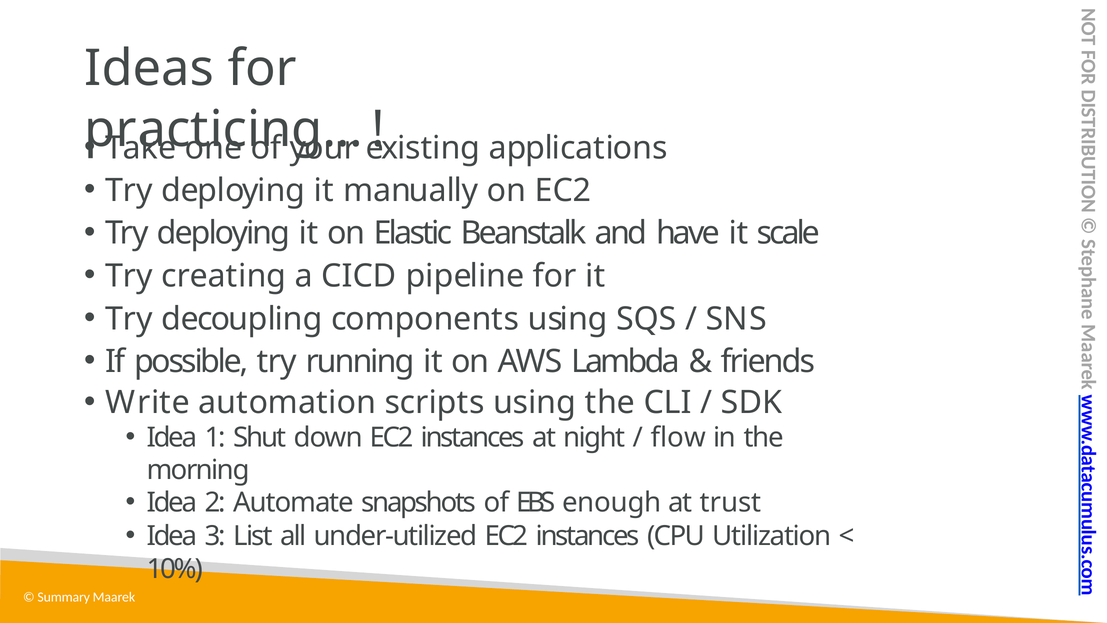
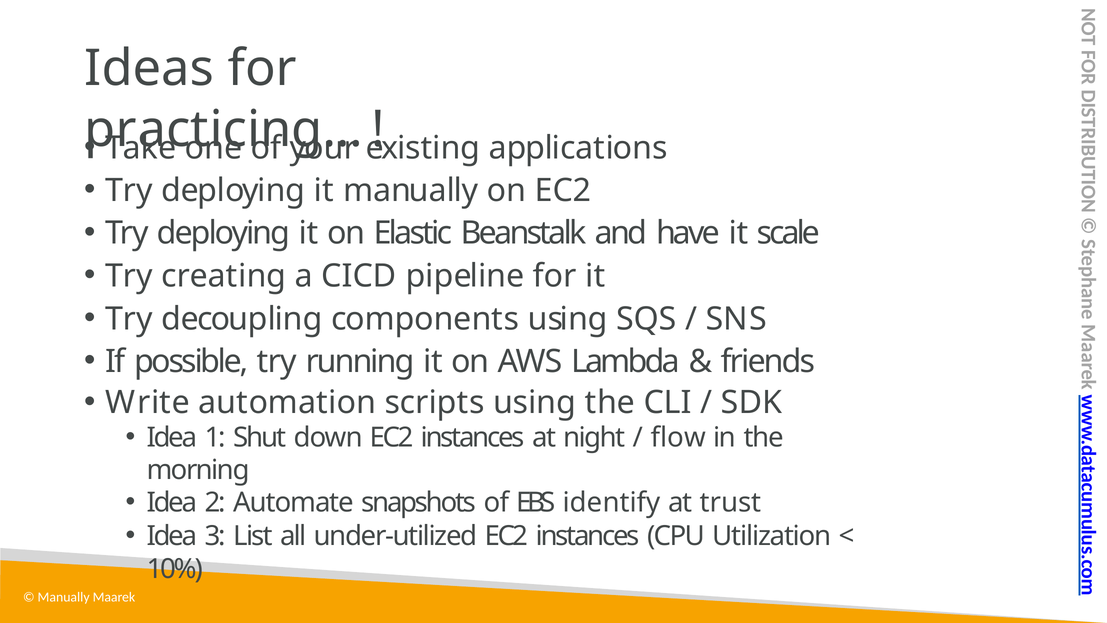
enough: enough -> identify
Summary at (64, 597): Summary -> Manually
